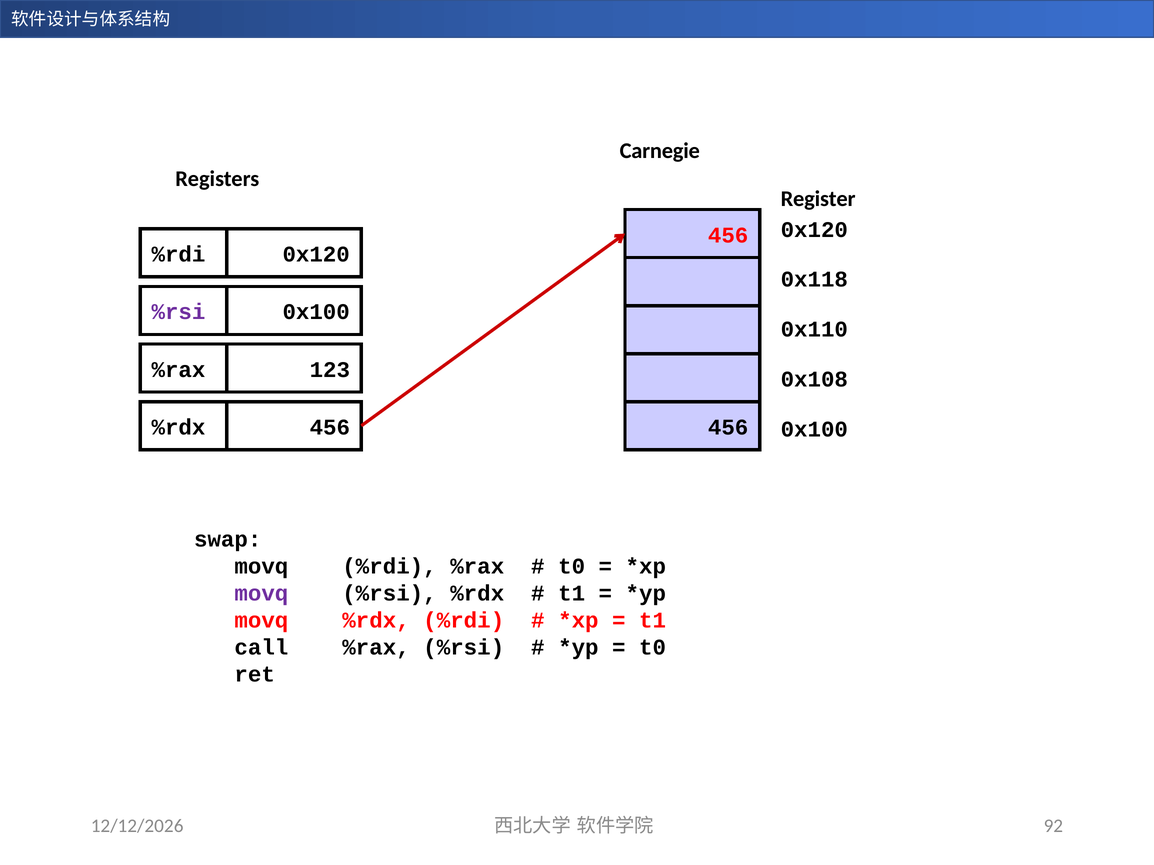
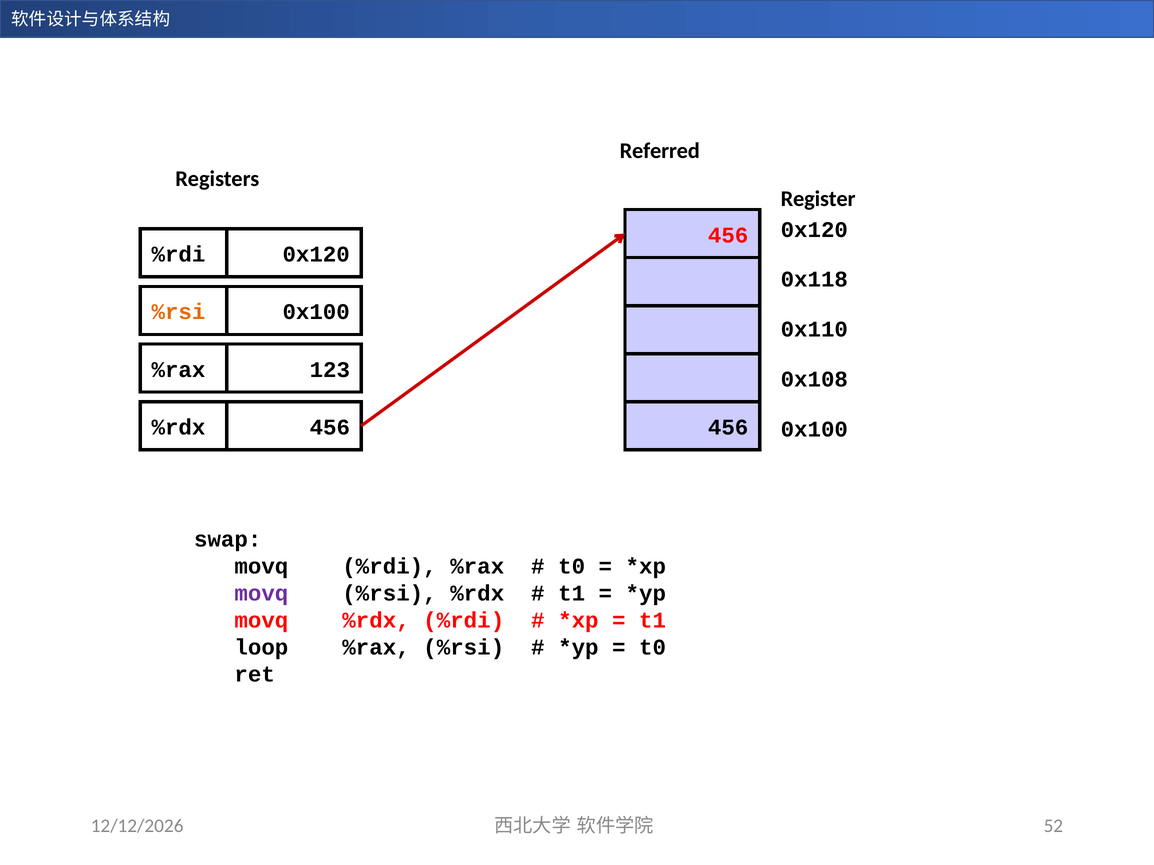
Carnegie: Carnegie -> Referred
%rsi at (178, 312) colour: purple -> orange
call: call -> loop
92: 92 -> 52
